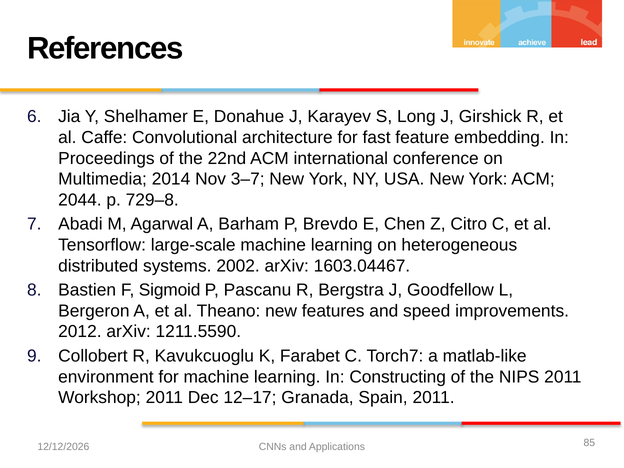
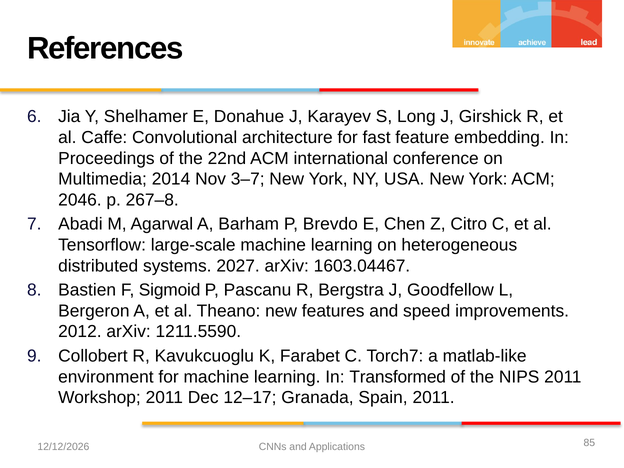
2044: 2044 -> 2046
729–8: 729–8 -> 267–8
2002: 2002 -> 2027
Constructing: Constructing -> Transformed
